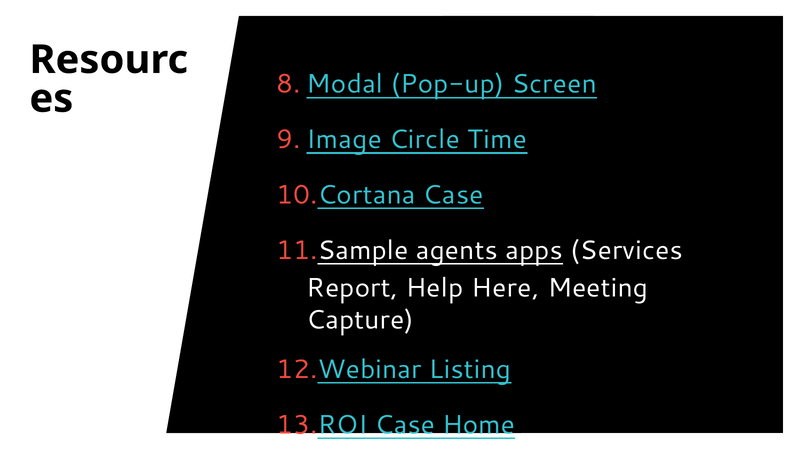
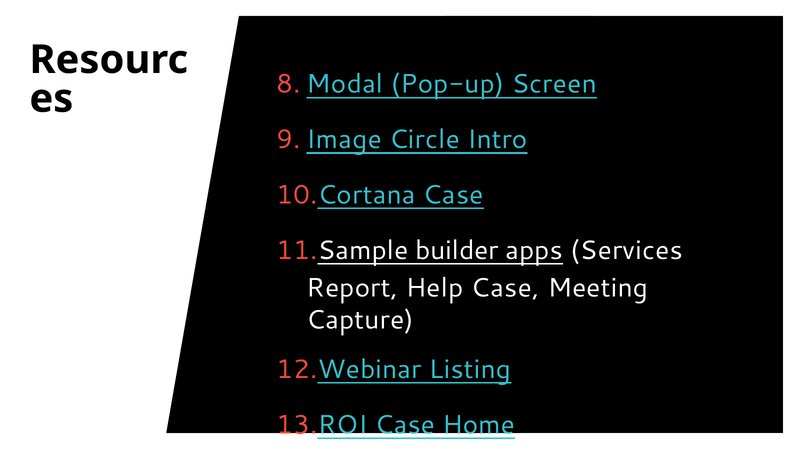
Time: Time -> Intro
agents: agents -> builder
Help Here: Here -> Case
